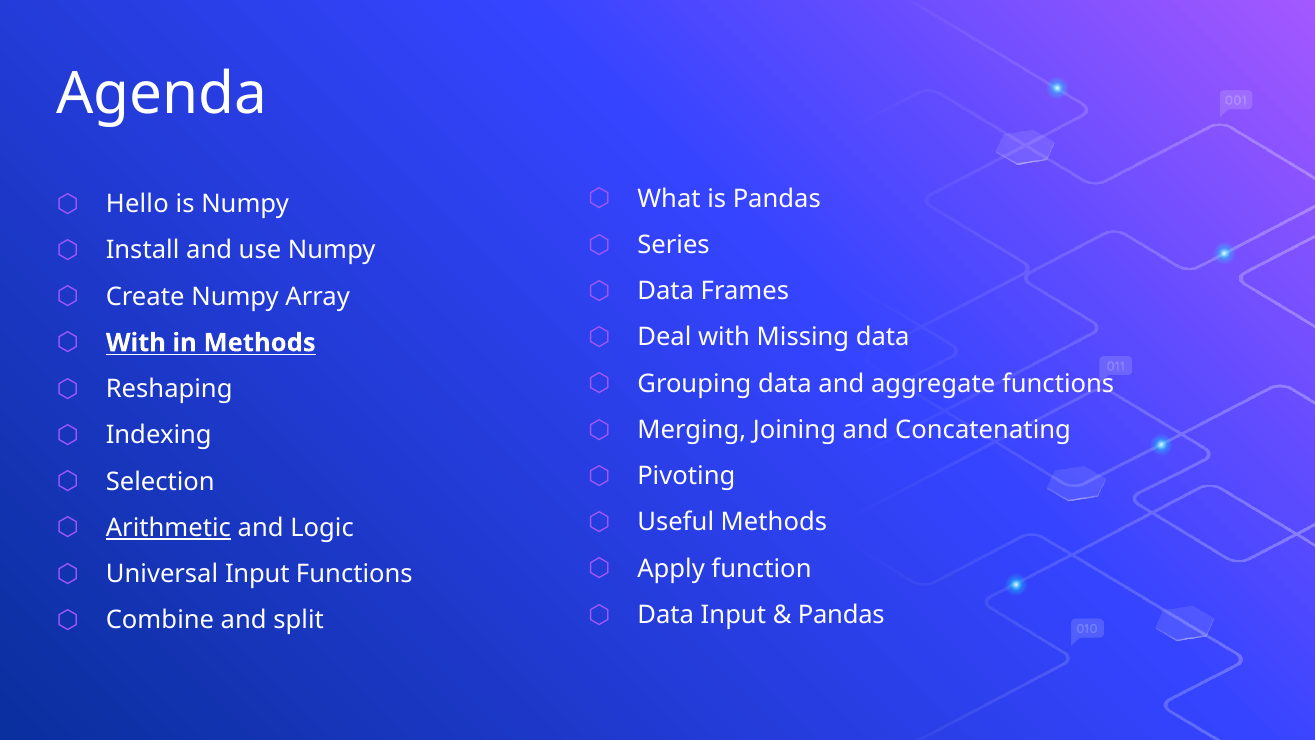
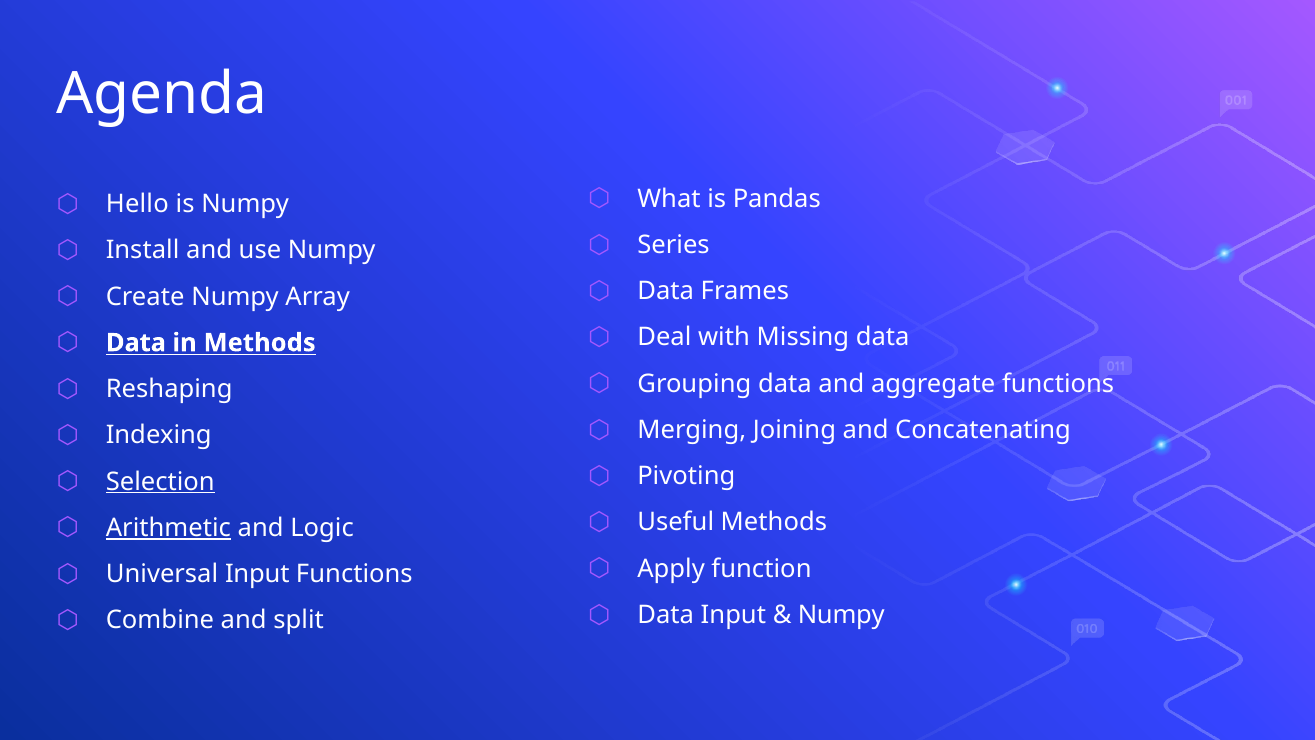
With at (136, 343): With -> Data
Selection underline: none -> present
Pandas at (841, 615): Pandas -> Numpy
